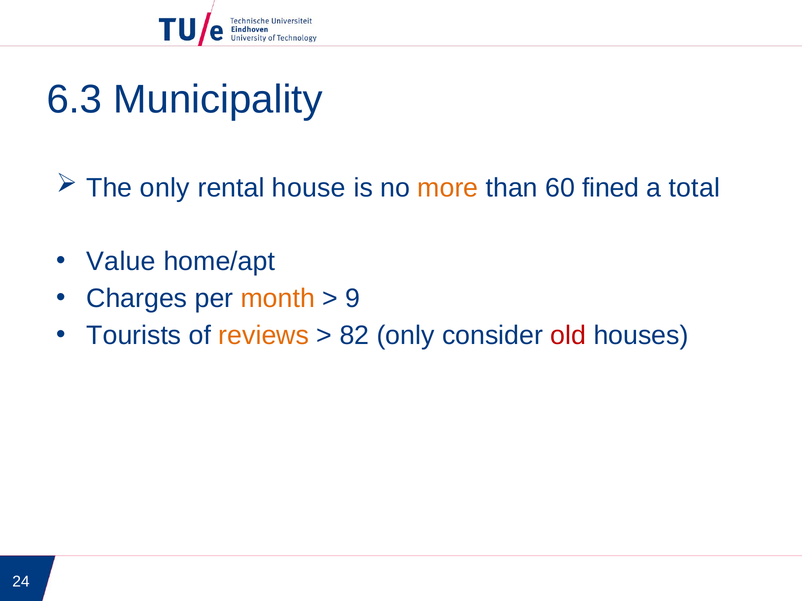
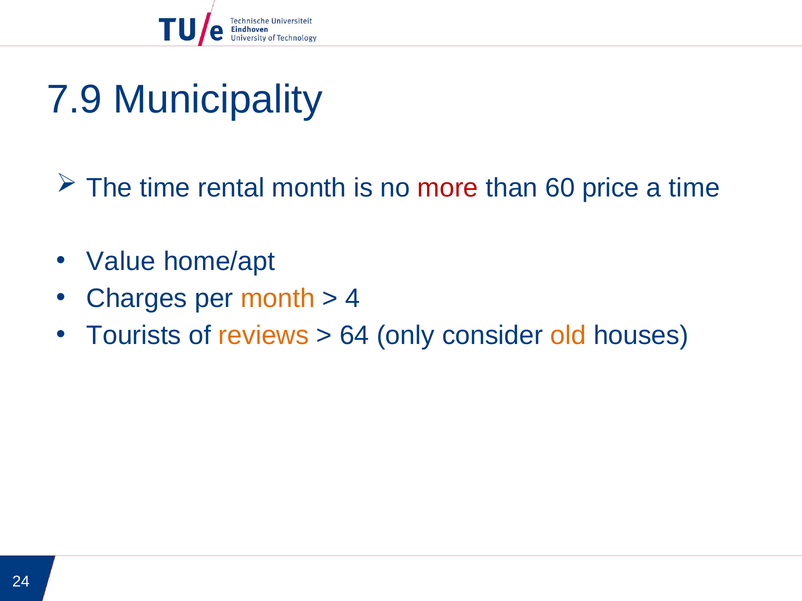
6.3: 6.3 -> 7.9
The only: only -> time
rental house: house -> month
more colour: orange -> red
fined: fined -> price
a total: total -> time
9: 9 -> 4
82: 82 -> 64
old colour: red -> orange
